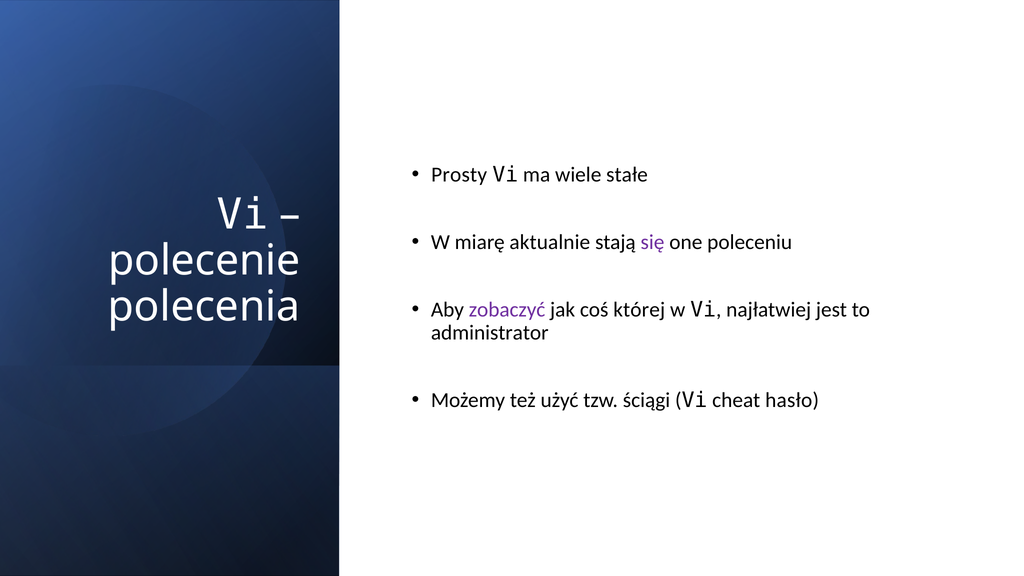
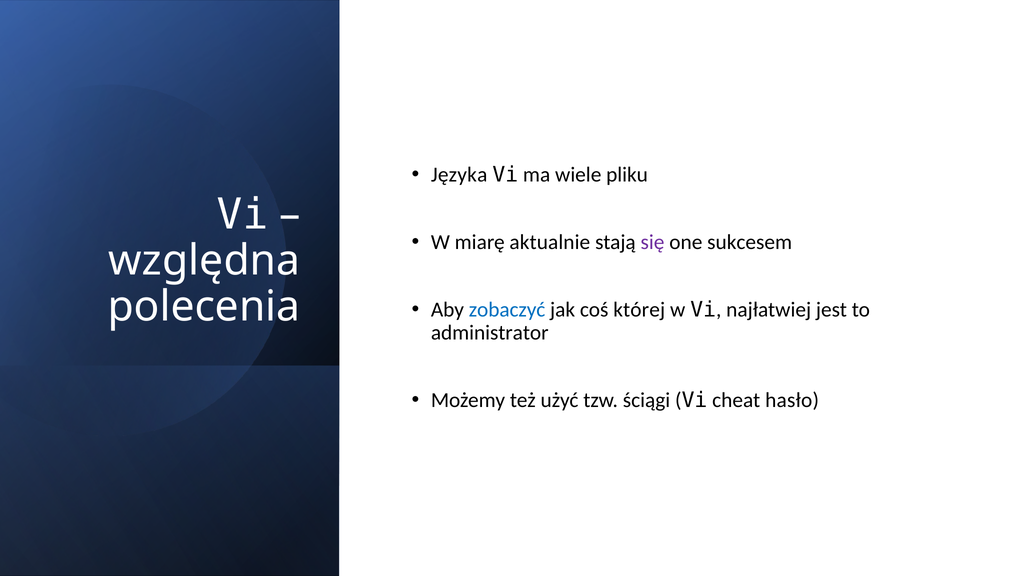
Prosty: Prosty -> Języka
stałe: stałe -> pliku
poleceniu: poleceniu -> sukcesem
polecenie: polecenie -> względna
zobaczyć colour: purple -> blue
